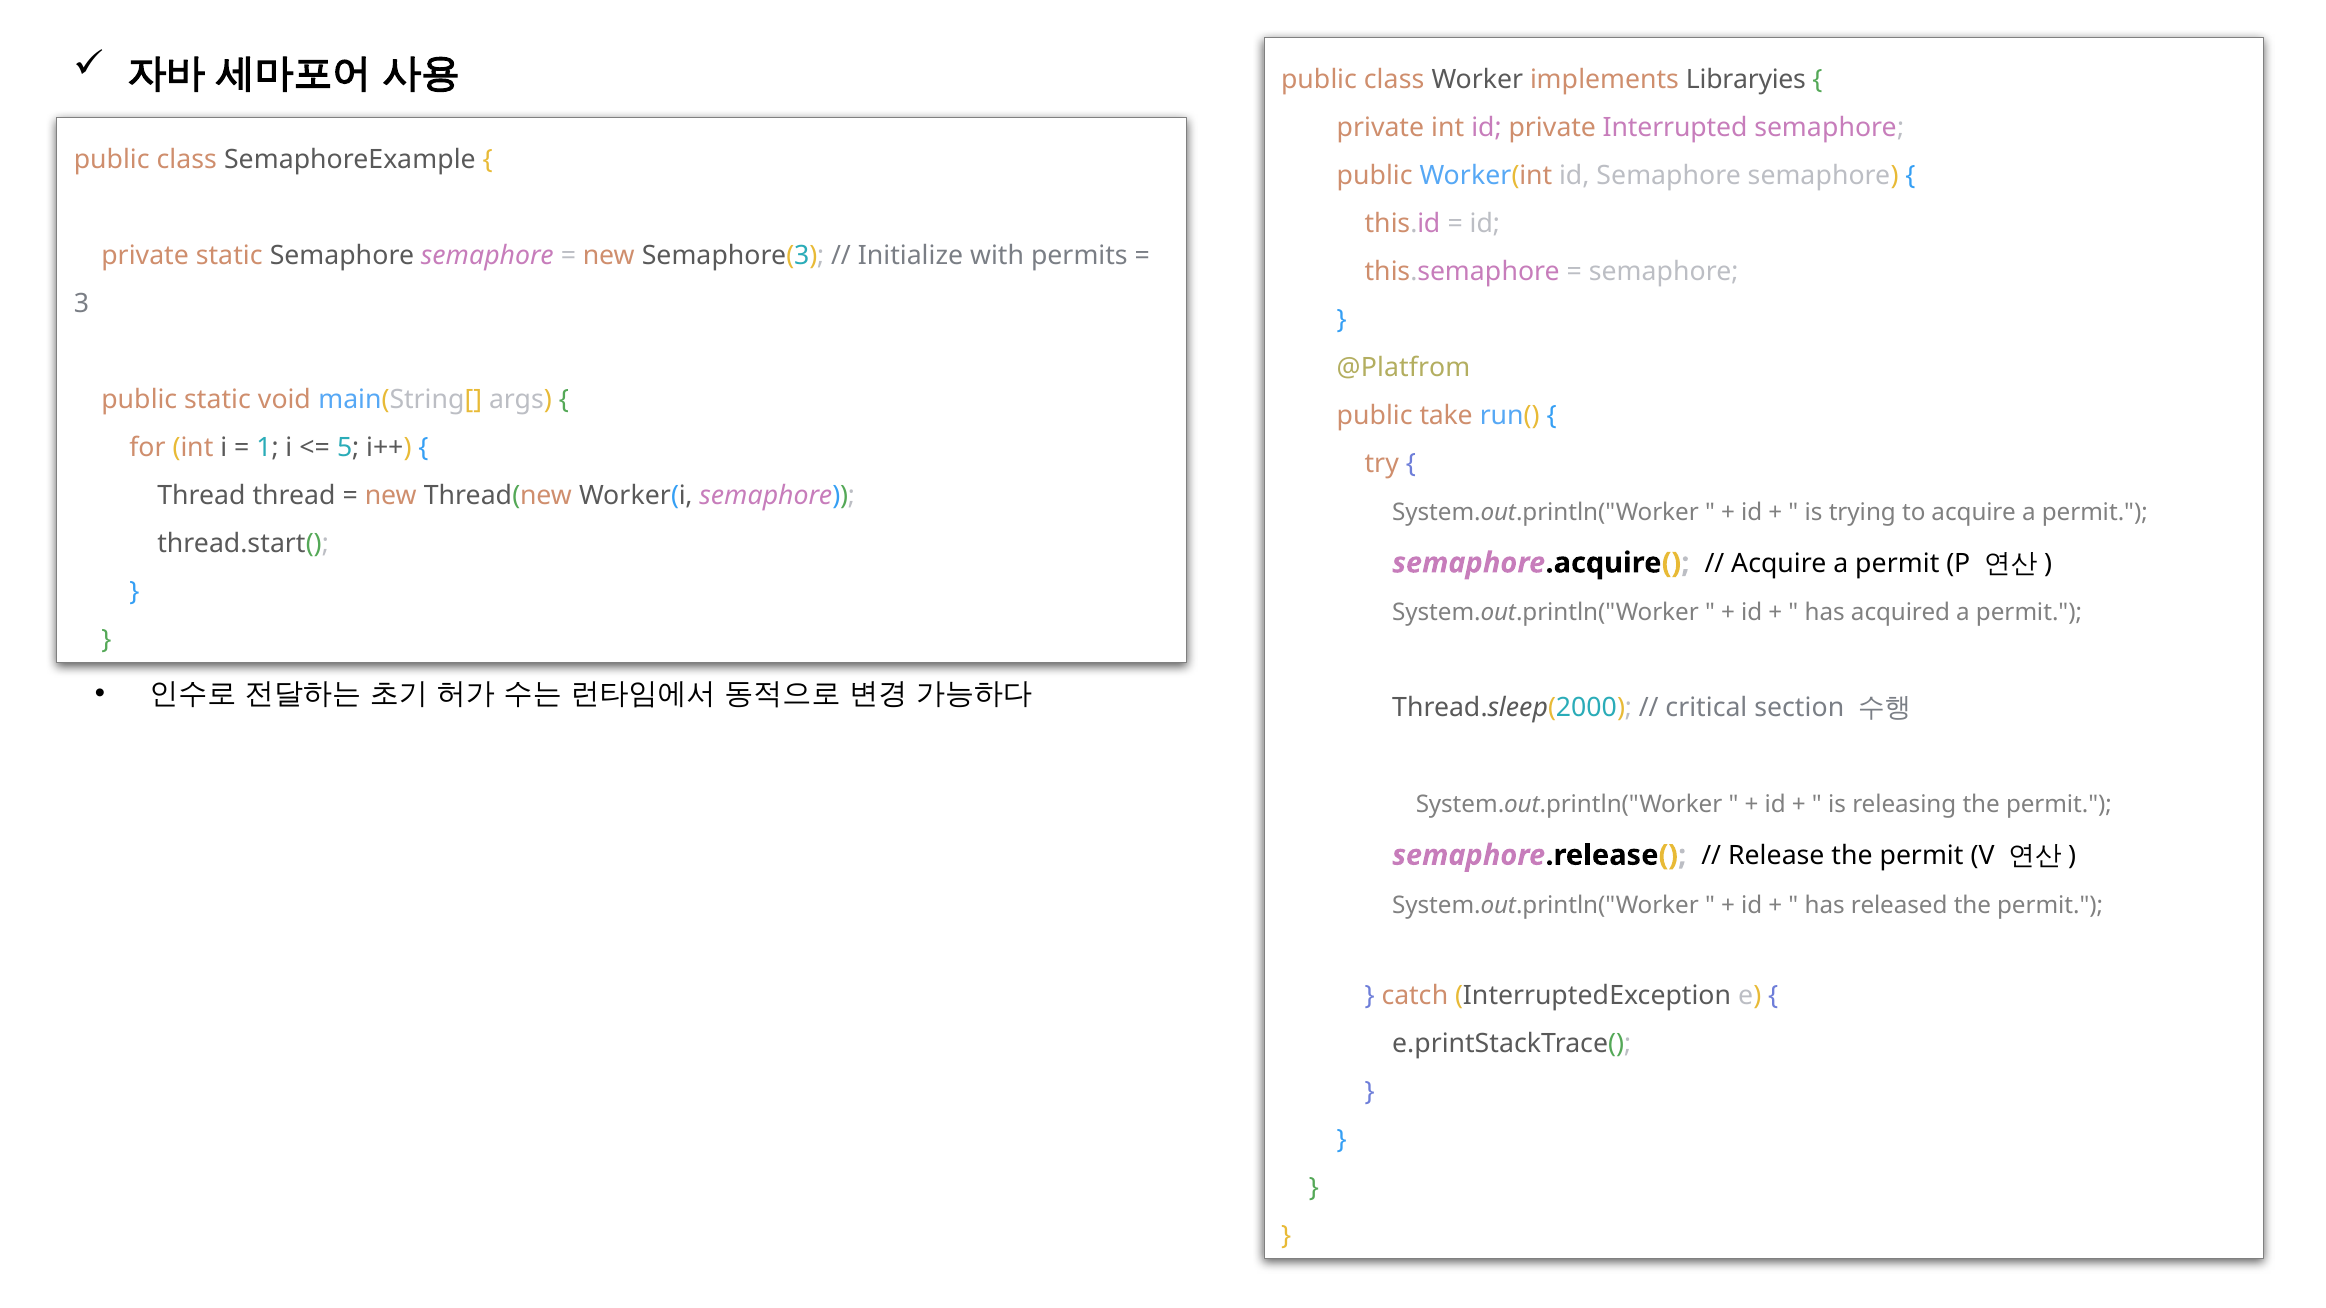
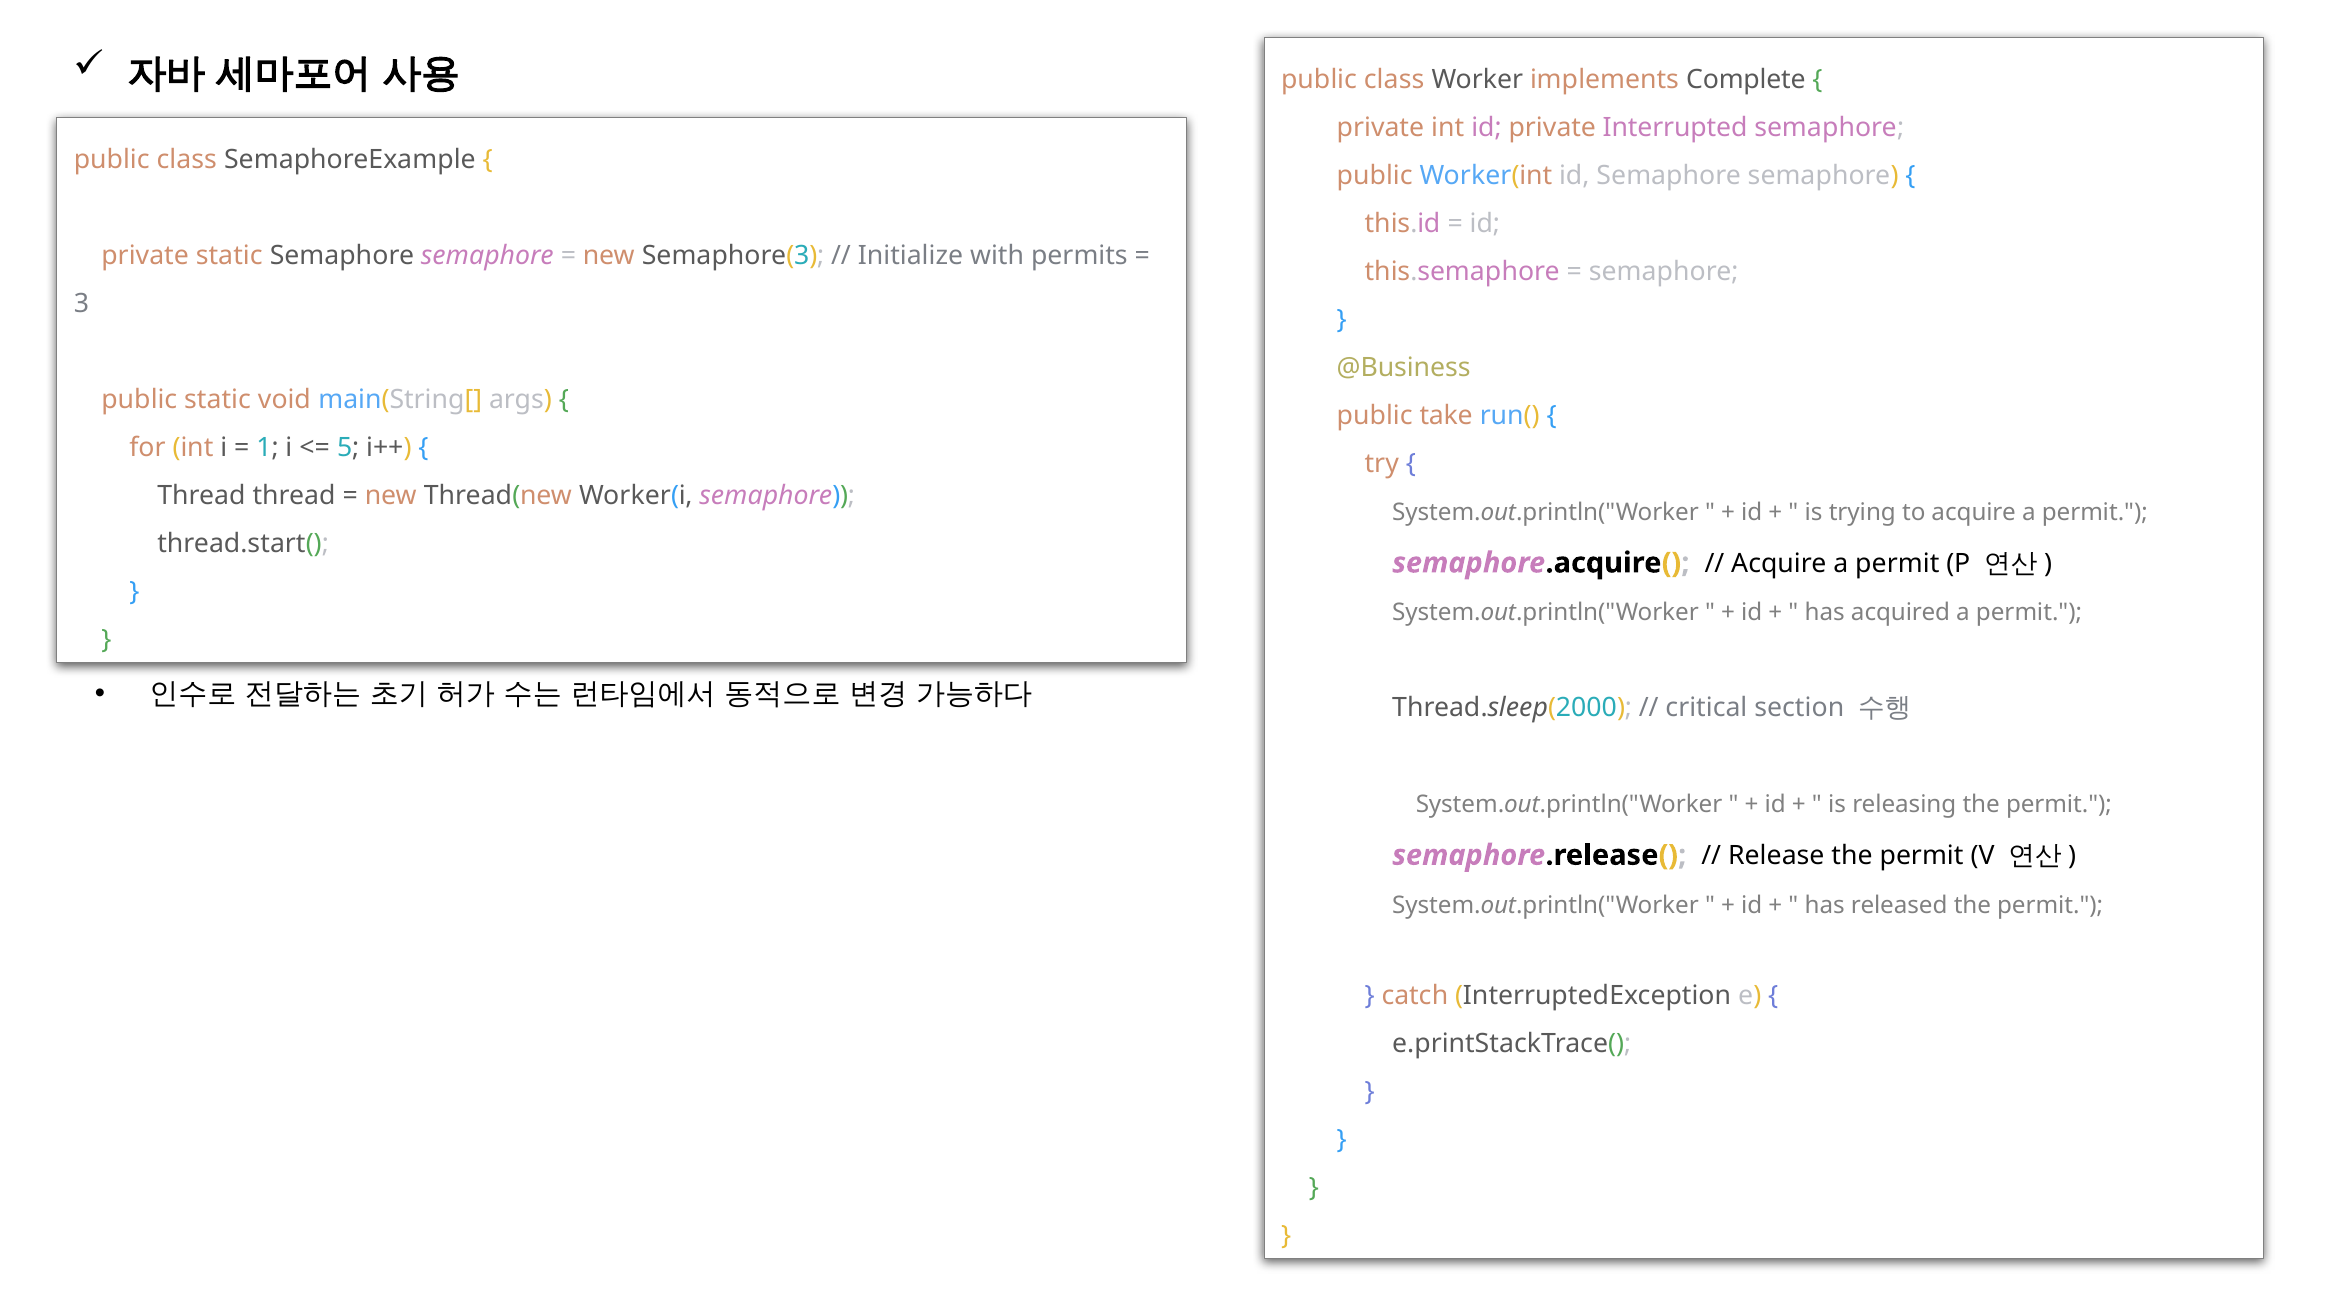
Libraryies: Libraryies -> Complete
@Platfrom: @Platfrom -> @Business
